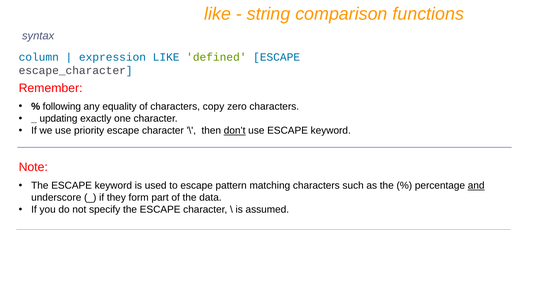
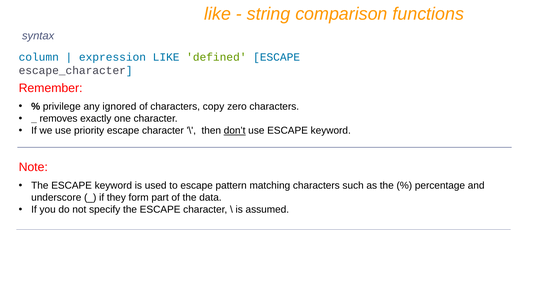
following: following -> privilege
equality: equality -> ignored
updating: updating -> removes
and underline: present -> none
